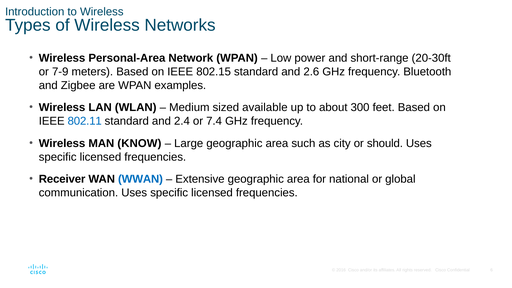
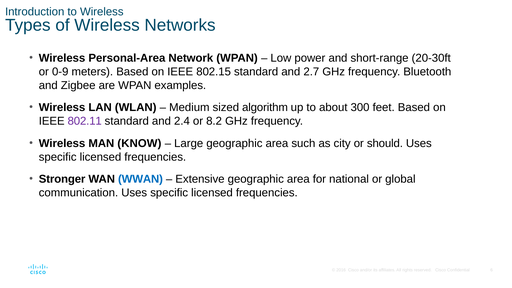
7-9: 7-9 -> 0-9
2.6: 2.6 -> 2.7
available: available -> algorithm
802.11 colour: blue -> purple
7.4: 7.4 -> 8.2
Receiver: Receiver -> Stronger
